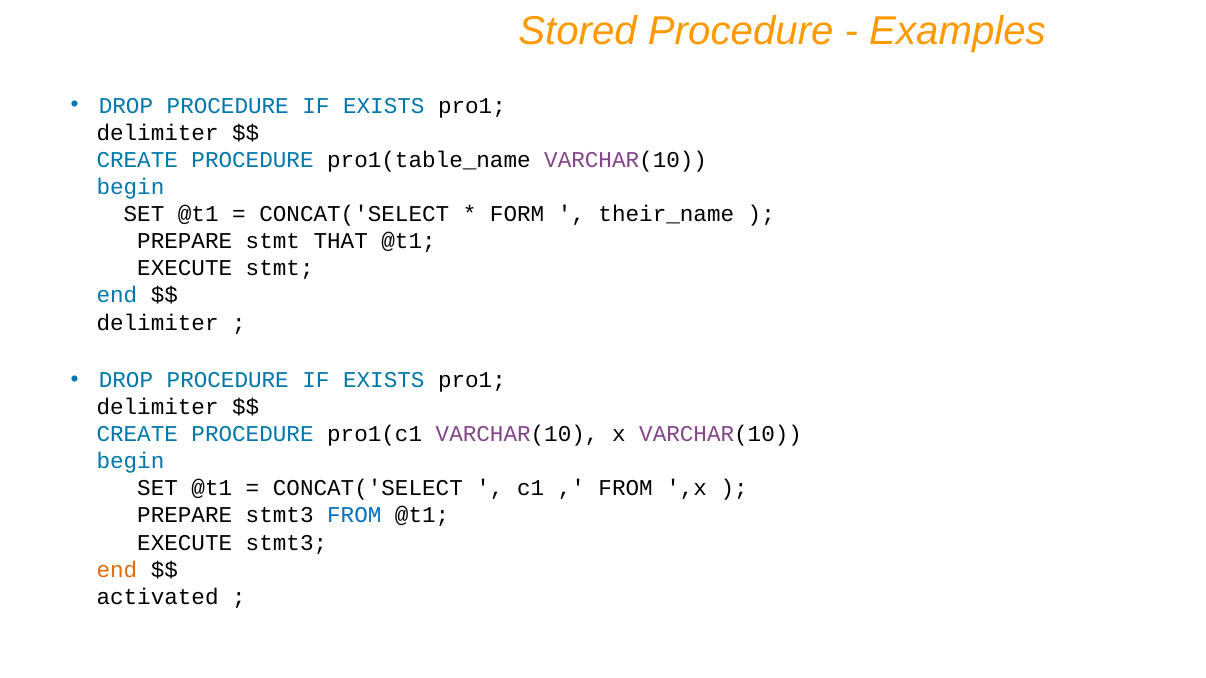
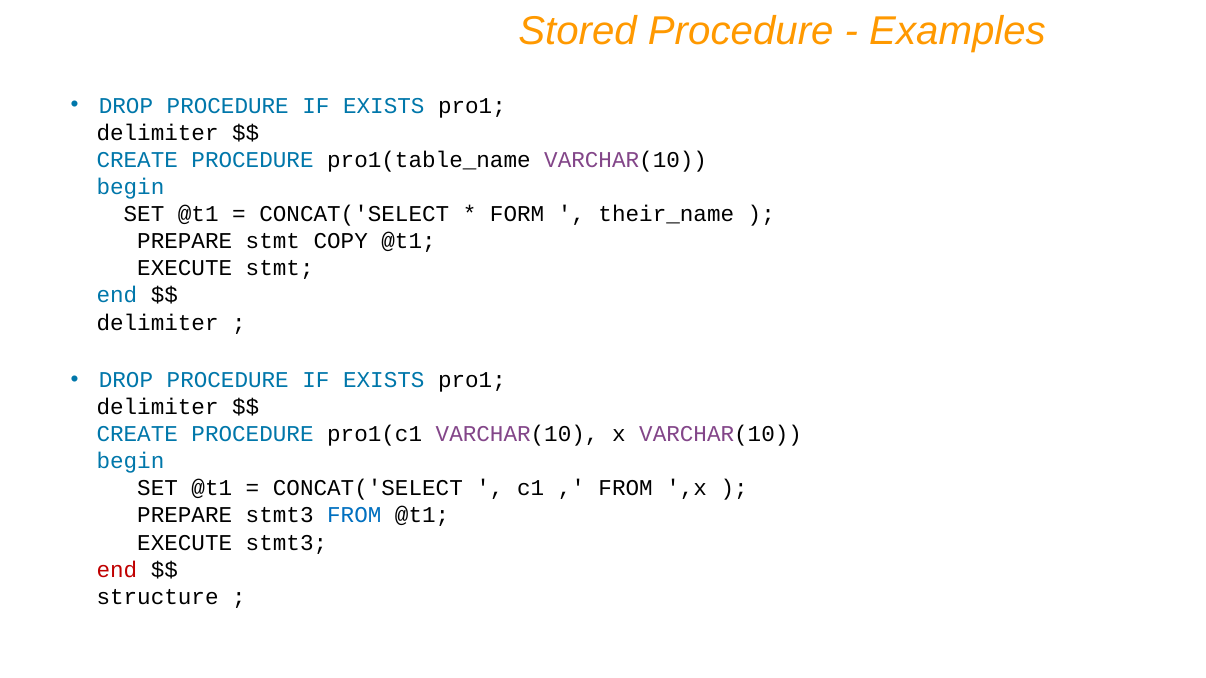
THAT: THAT -> COPY
end at (117, 570) colour: orange -> red
activated: activated -> structure
